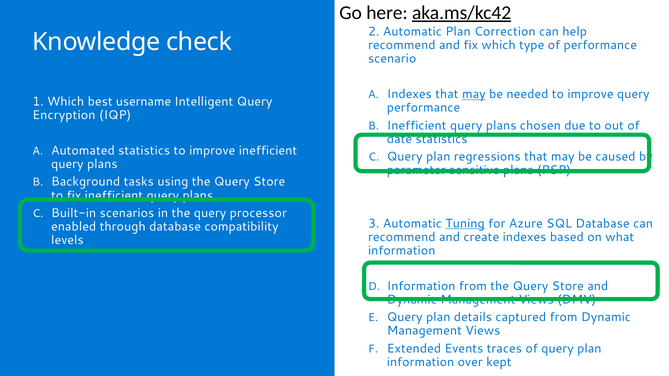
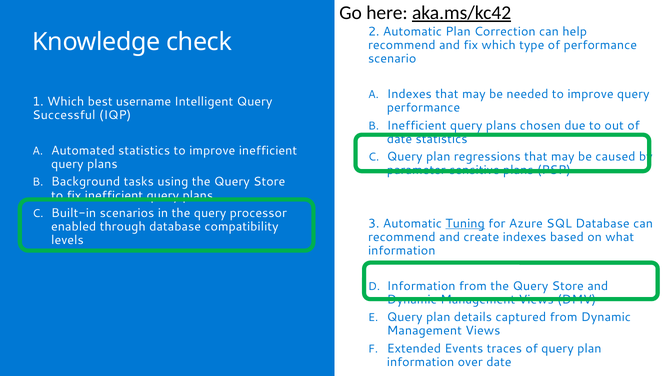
may at (474, 94) underline: present -> none
Encryption: Encryption -> Successful
over kept: kept -> date
